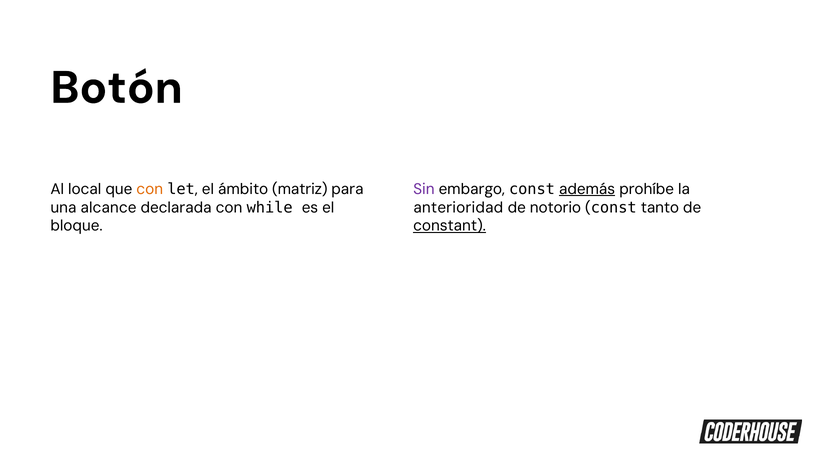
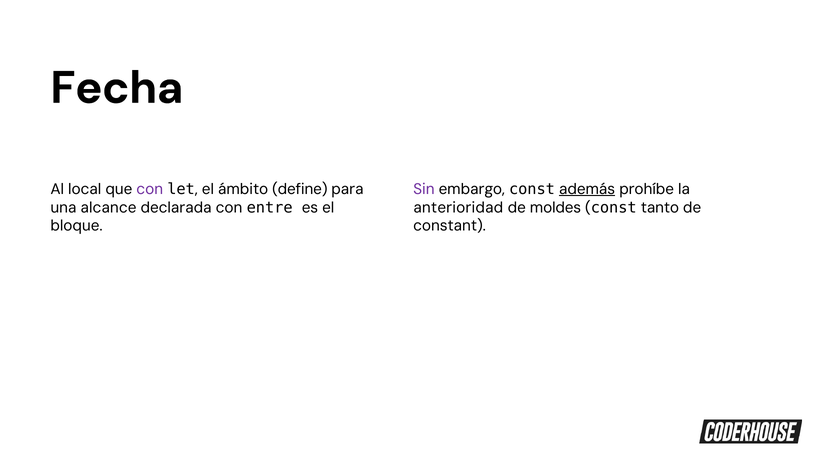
Botón: Botón -> Fecha
con at (150, 189) colour: orange -> purple
matriz: matriz -> define
while: while -> entre
notorio: notorio -> moldes
constant underline: present -> none
